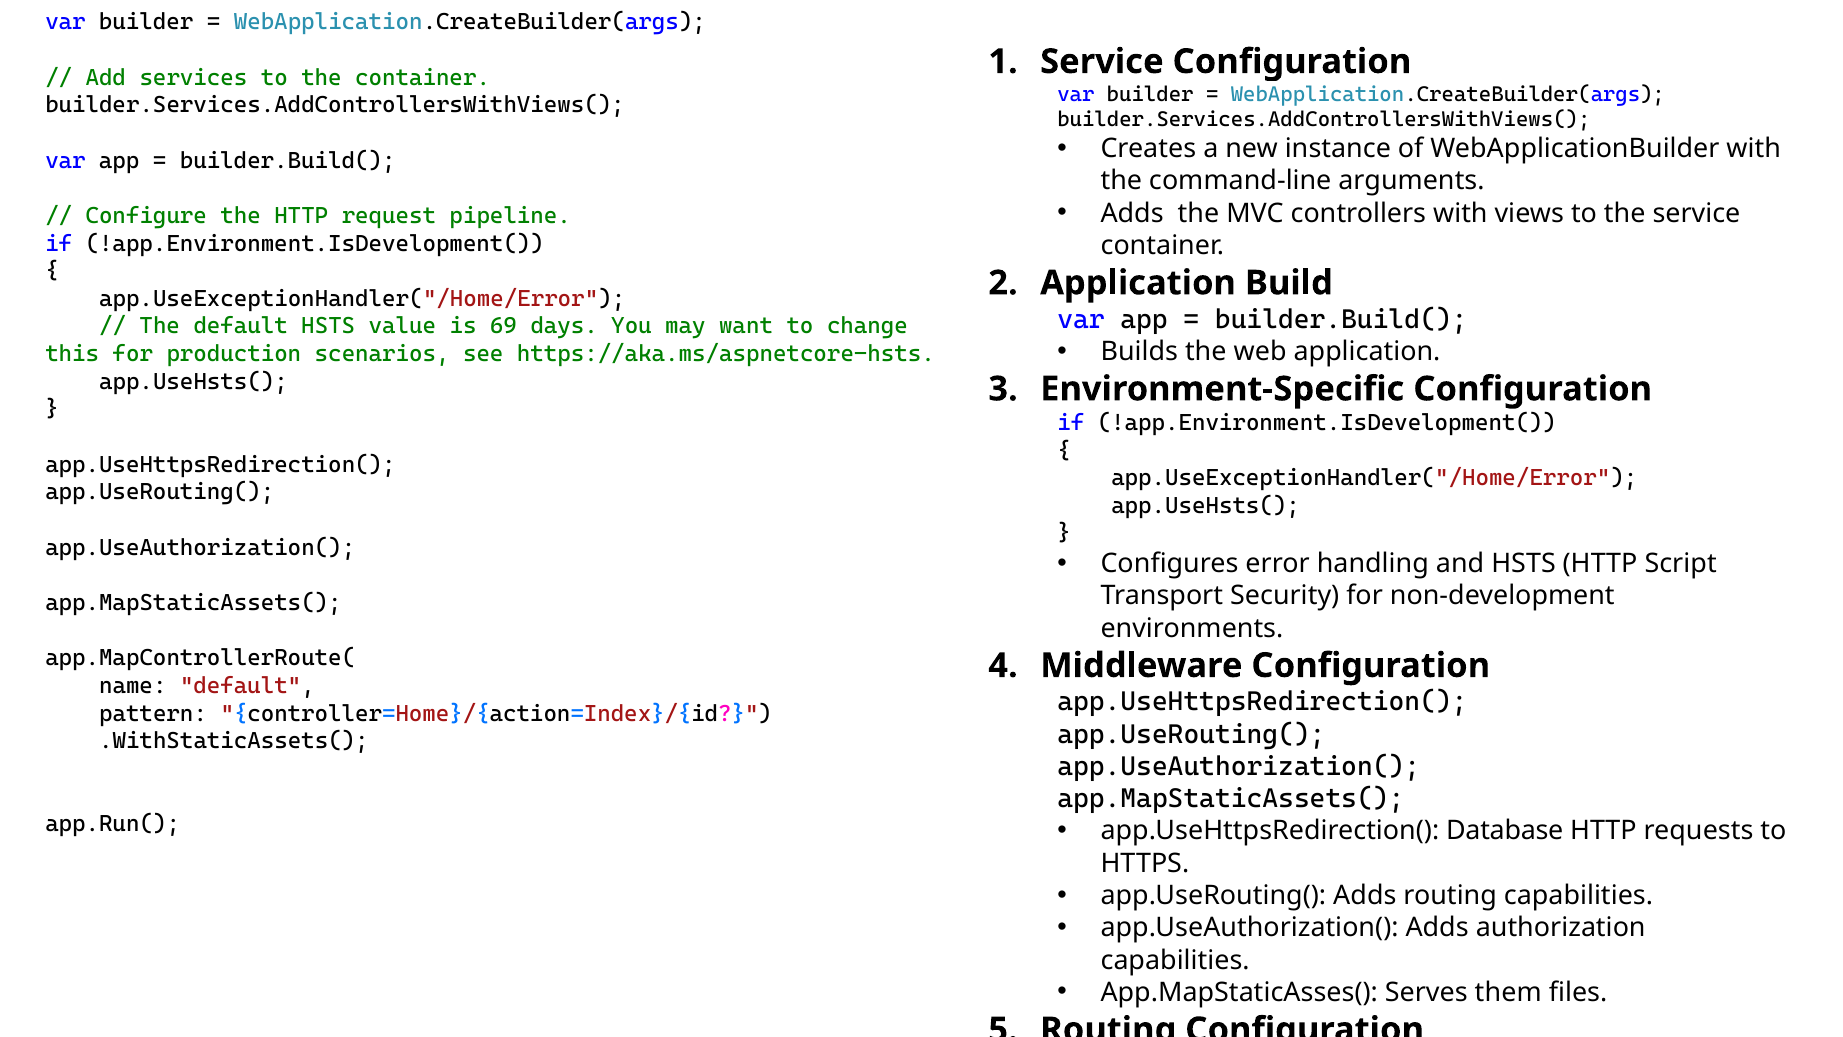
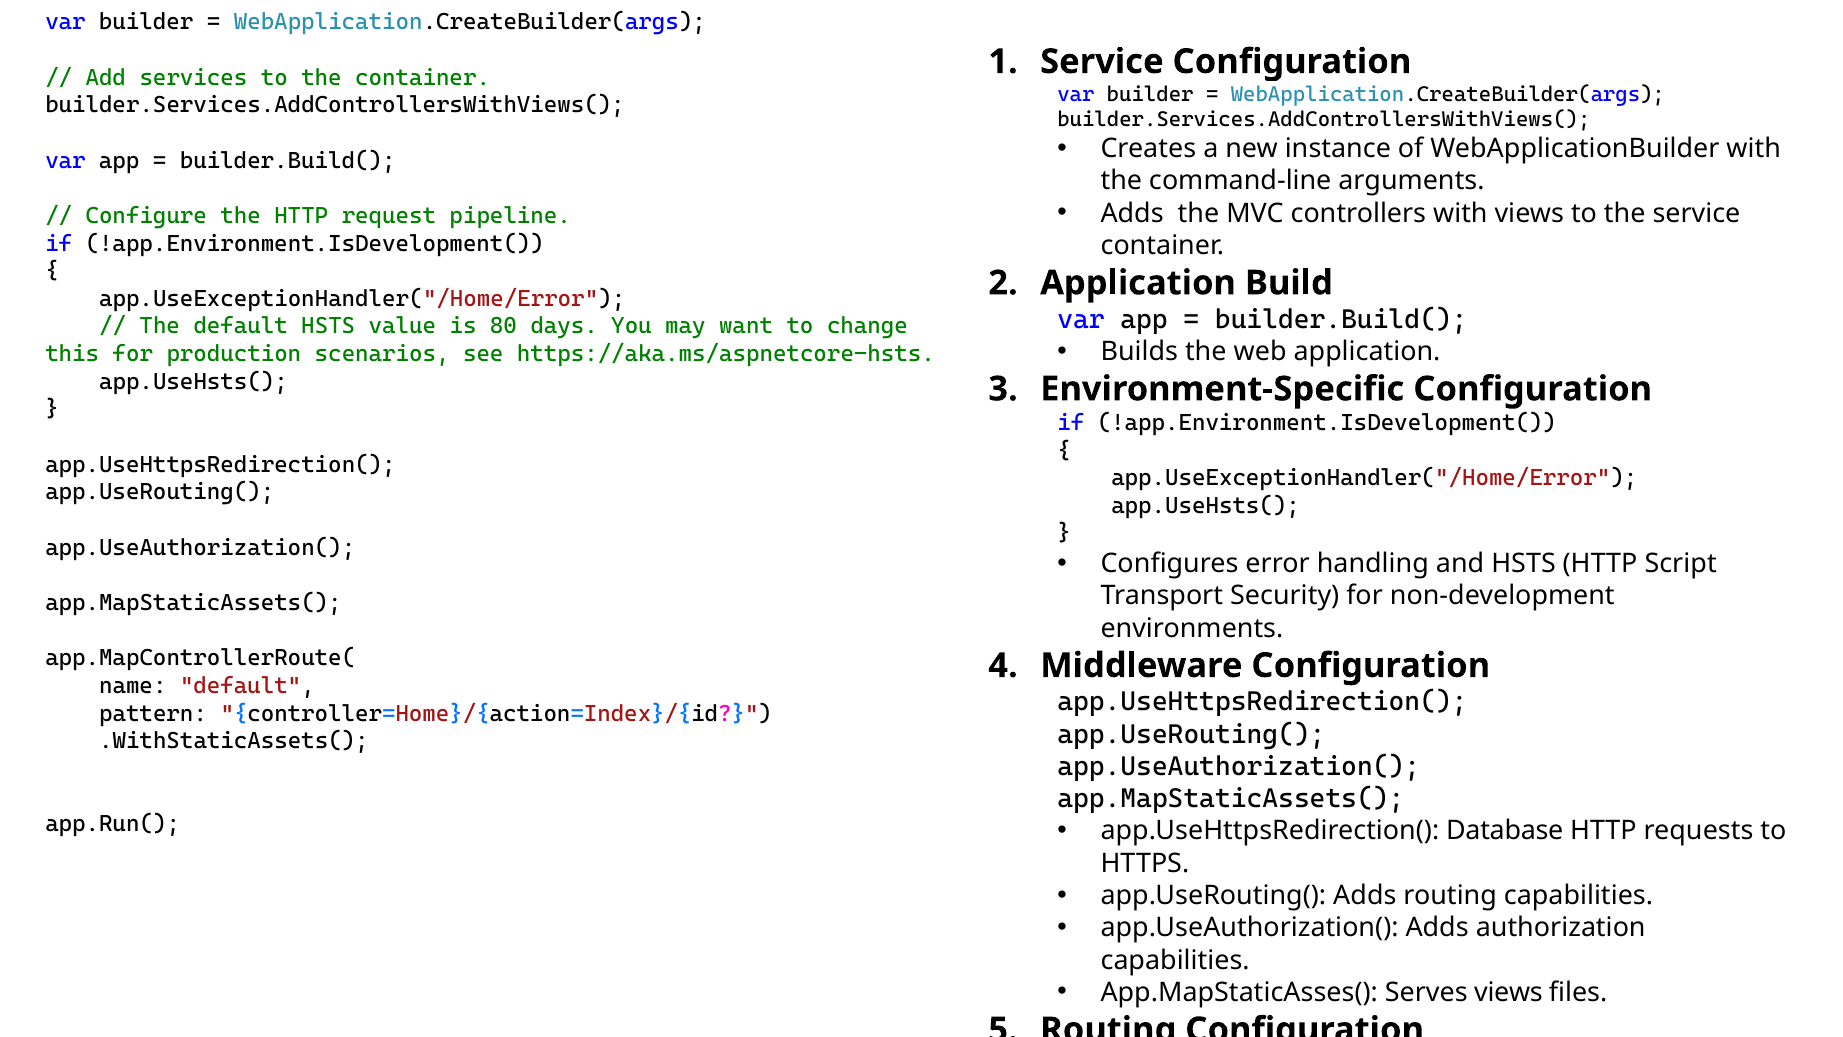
69: 69 -> 80
Serves them: them -> views
